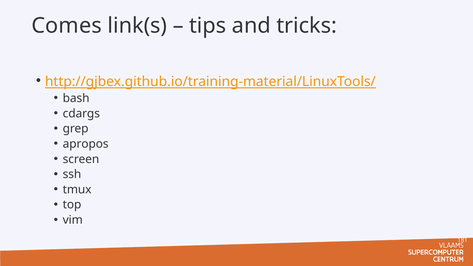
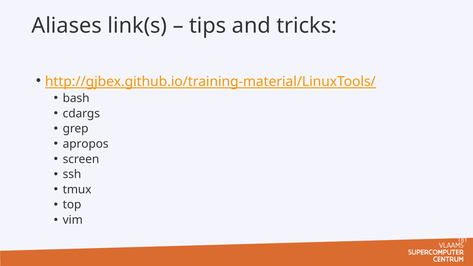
Comes: Comes -> Aliases
